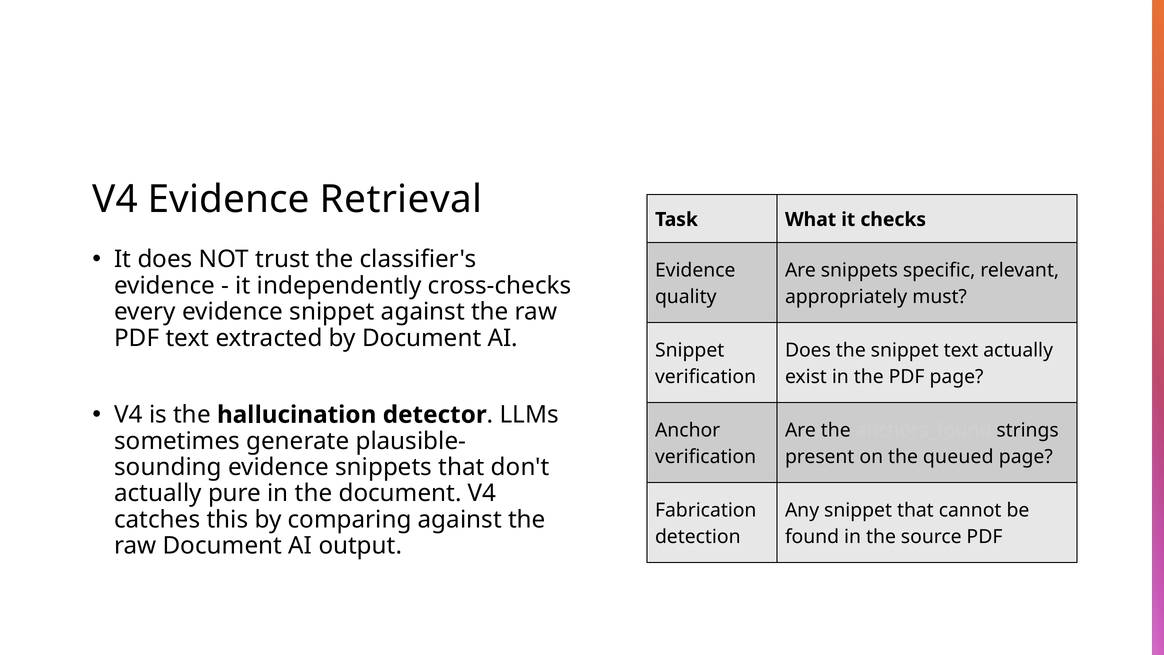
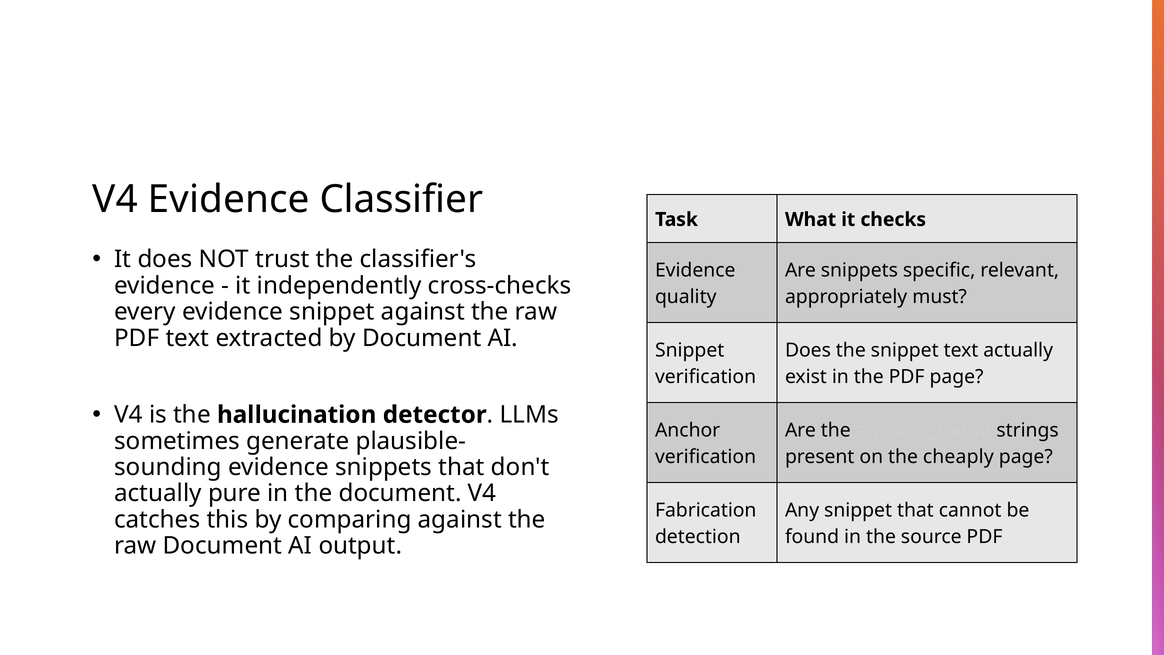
Retrieval: Retrieval -> Classifier
queued: queued -> cheaply
